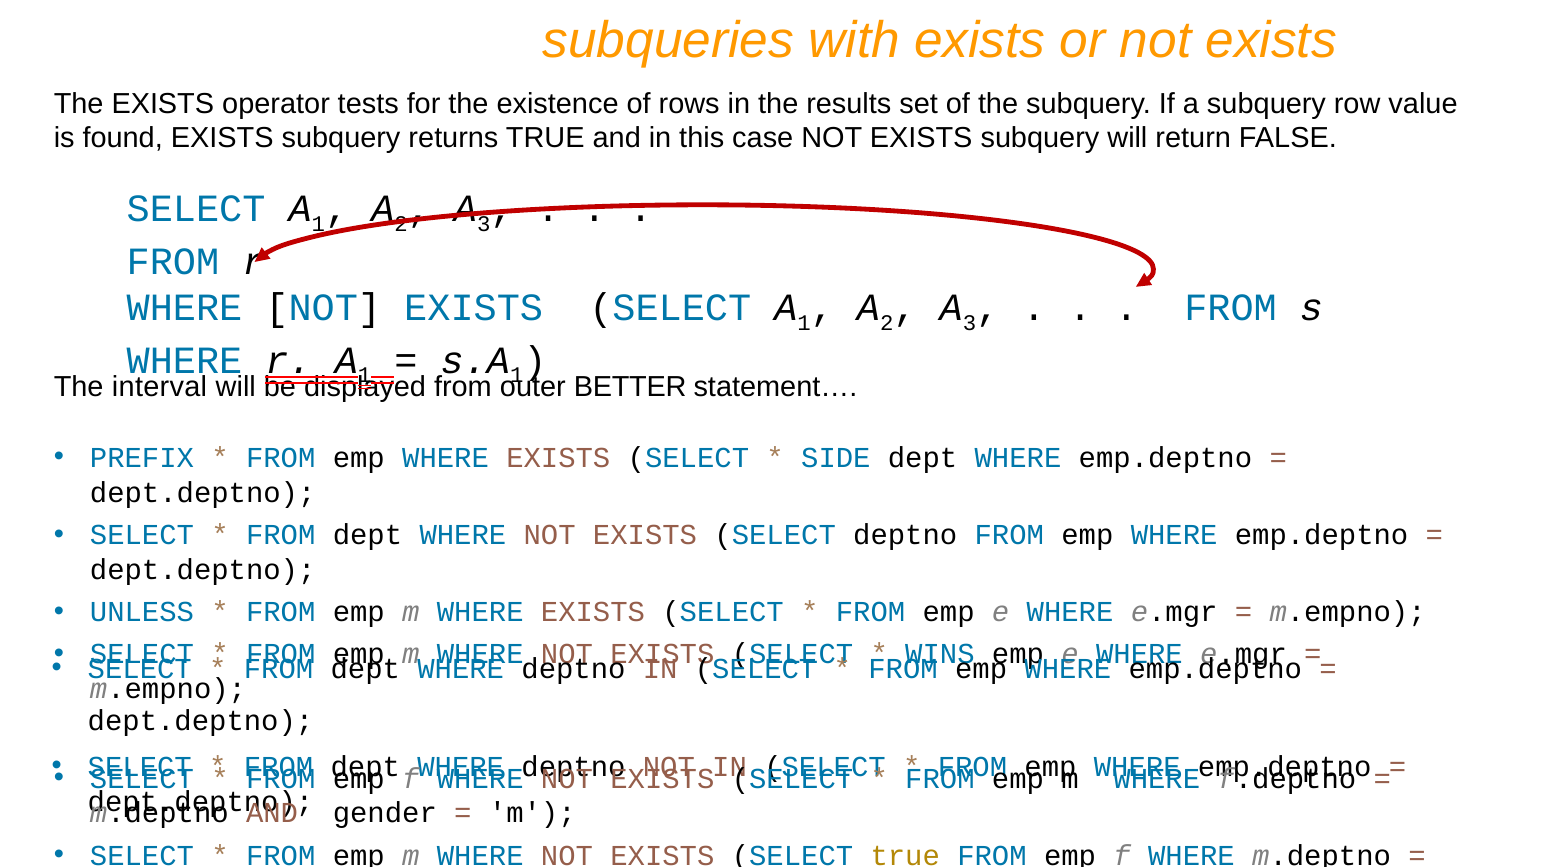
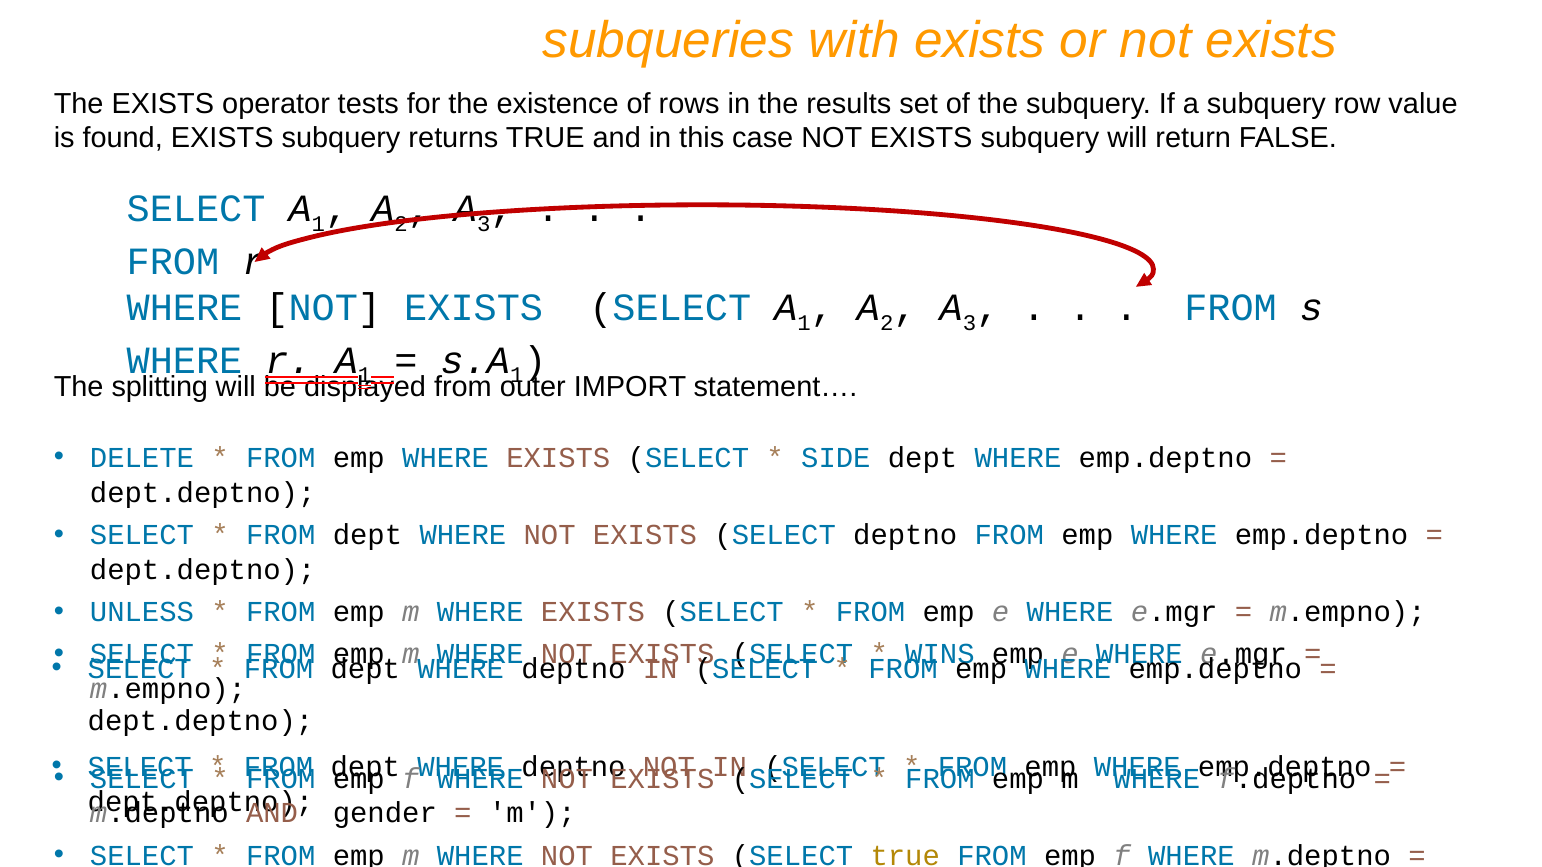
interval: interval -> splitting
BETTER: BETTER -> IMPORT
PREFIX: PREFIX -> DELETE
